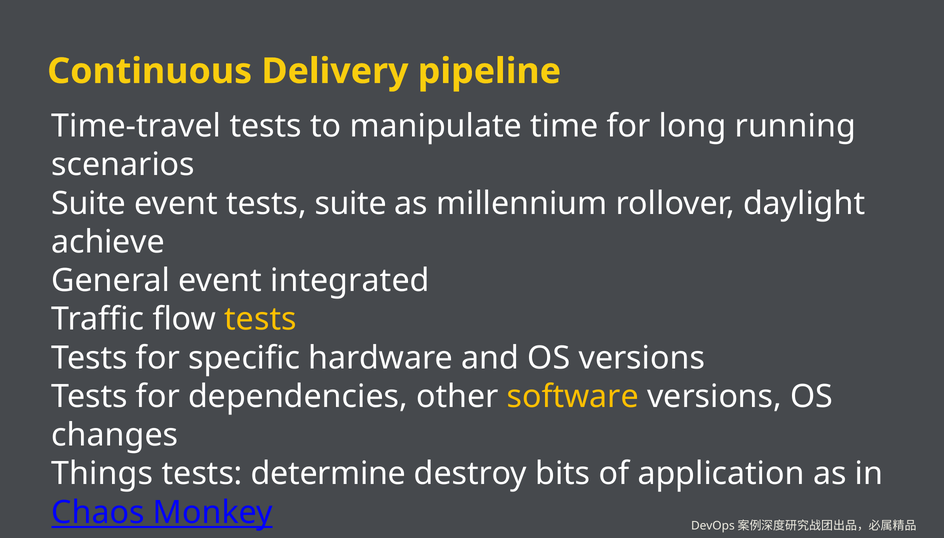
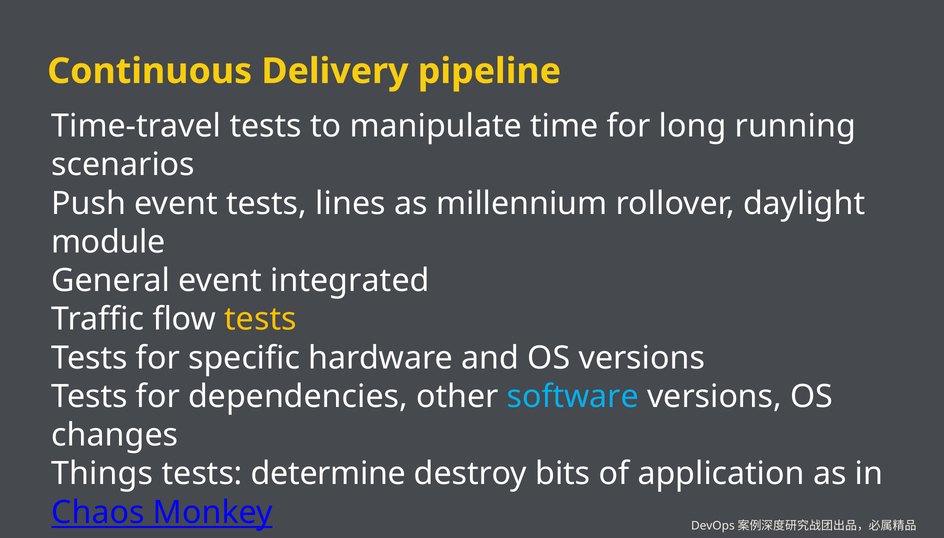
Suite at (89, 203): Suite -> Push
tests suite: suite -> lines
achieve: achieve -> module
software colour: yellow -> light blue
